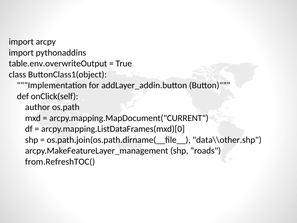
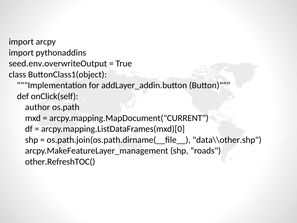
table.env.overwriteOutput: table.env.overwriteOutput -> seed.env.overwriteOutput
from.RefreshTOC(: from.RefreshTOC( -> other.RefreshTOC(
